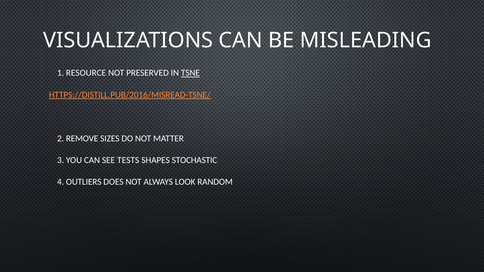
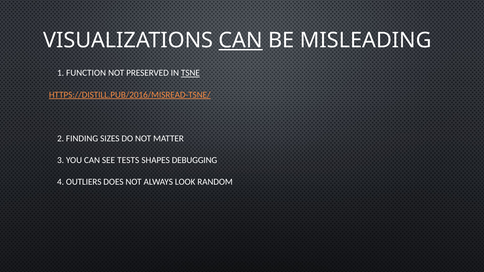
CAN at (241, 41) underline: none -> present
RESOURCE: RESOURCE -> FUNCTION
REMOVE: REMOVE -> FINDING
STOCHASTIC: STOCHASTIC -> DEBUGGING
